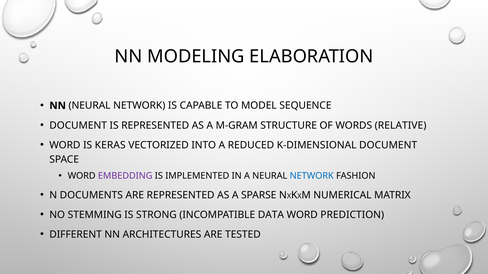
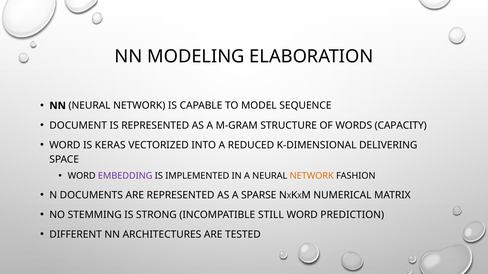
RELATIVE: RELATIVE -> CAPACITY
K-DIMENSIONAL DOCUMENT: DOCUMENT -> DELIVERING
NETWORK at (312, 176) colour: blue -> orange
DATA: DATA -> STILL
